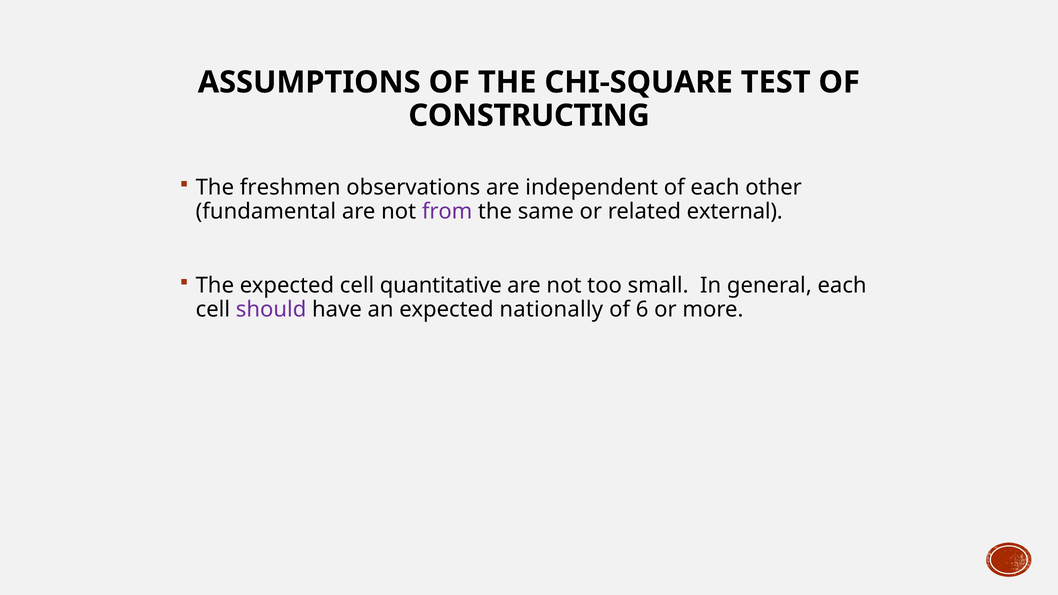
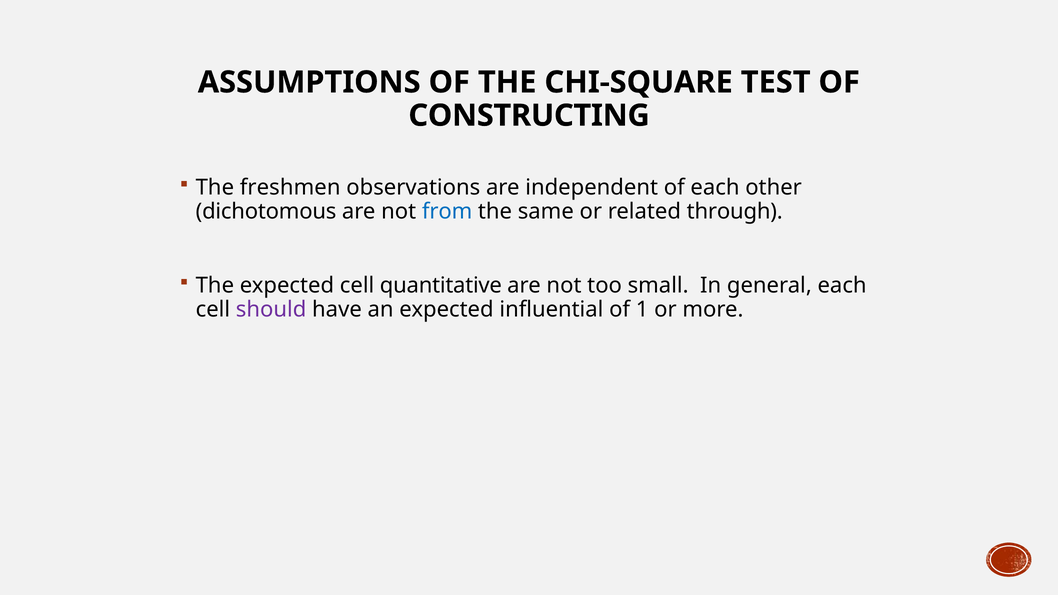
fundamental: fundamental -> dichotomous
from colour: purple -> blue
external: external -> through
nationally: nationally -> influential
6: 6 -> 1
